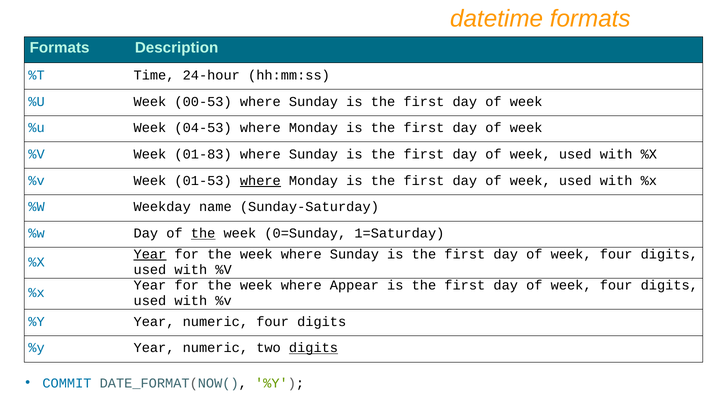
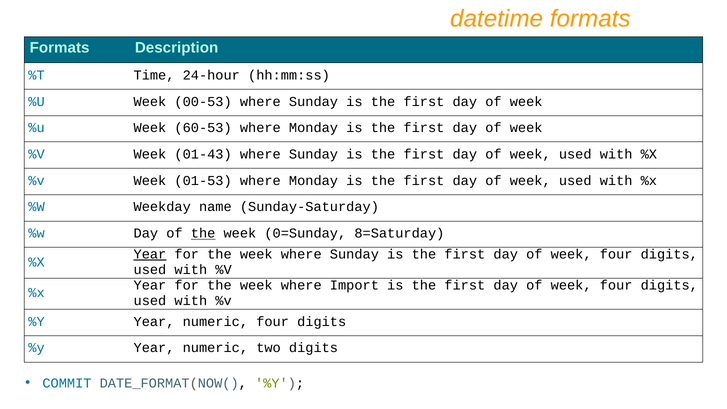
04-53: 04-53 -> 60-53
01-83: 01-83 -> 01-43
where at (260, 181) underline: present -> none
1=Saturday: 1=Saturday -> 8=Saturday
Appear: Appear -> Import
digits at (314, 348) underline: present -> none
